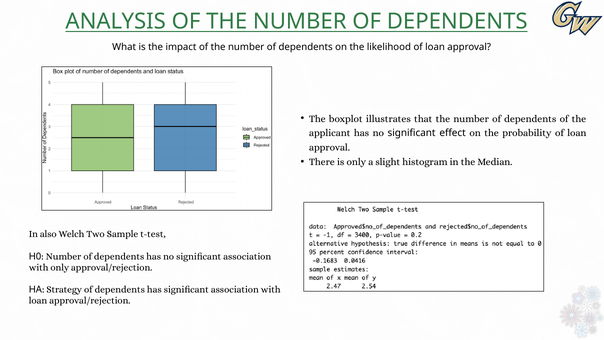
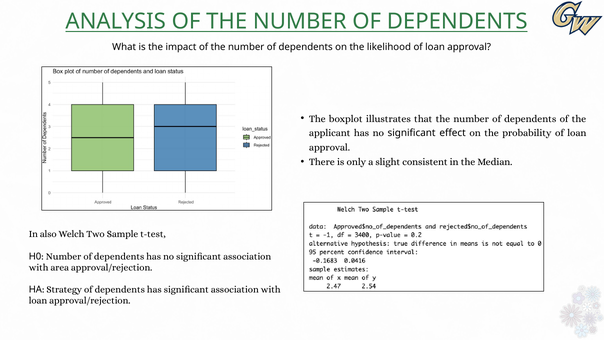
histogram: histogram -> consistent
with only: only -> area
